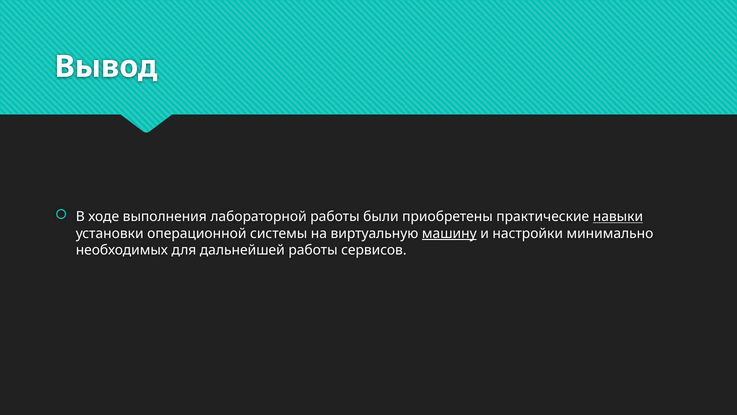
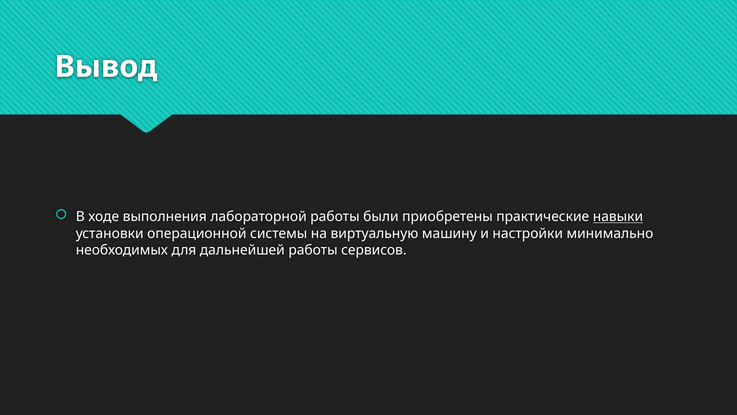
машину underline: present -> none
